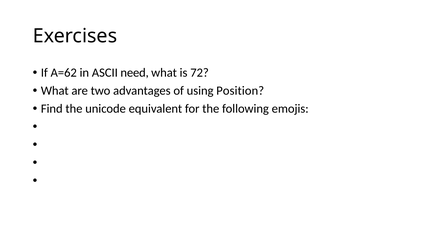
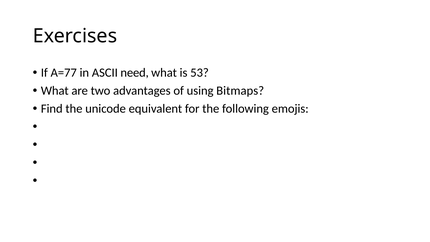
A=62: A=62 -> A=77
72: 72 -> 53
Position: Position -> Bitmaps
